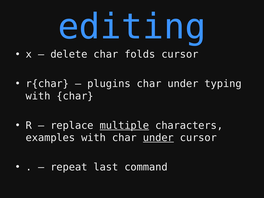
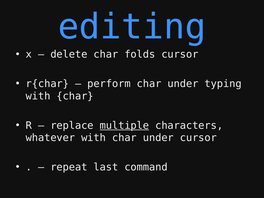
plugins: plugins -> perform
examples: examples -> whatever
under at (158, 138) underline: present -> none
